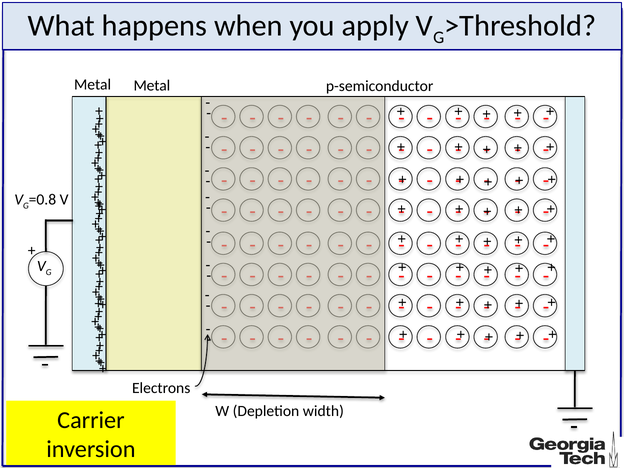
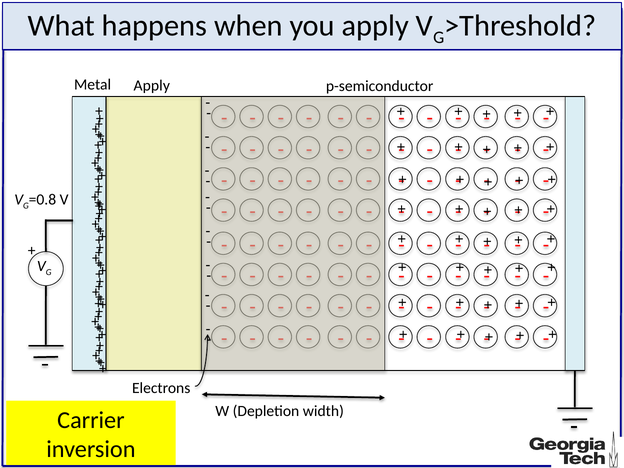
Metal Metal: Metal -> Apply
